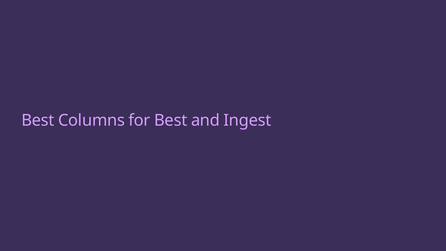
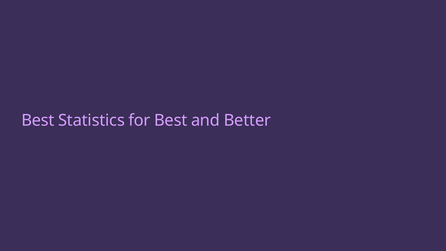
Columns: Columns -> Statistics
Ingest: Ingest -> Better
